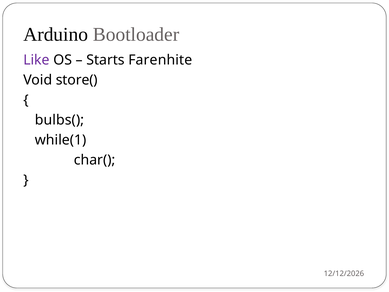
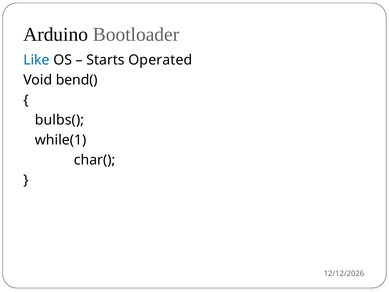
Like colour: purple -> blue
Farenhite: Farenhite -> Operated
store(: store( -> bend(
